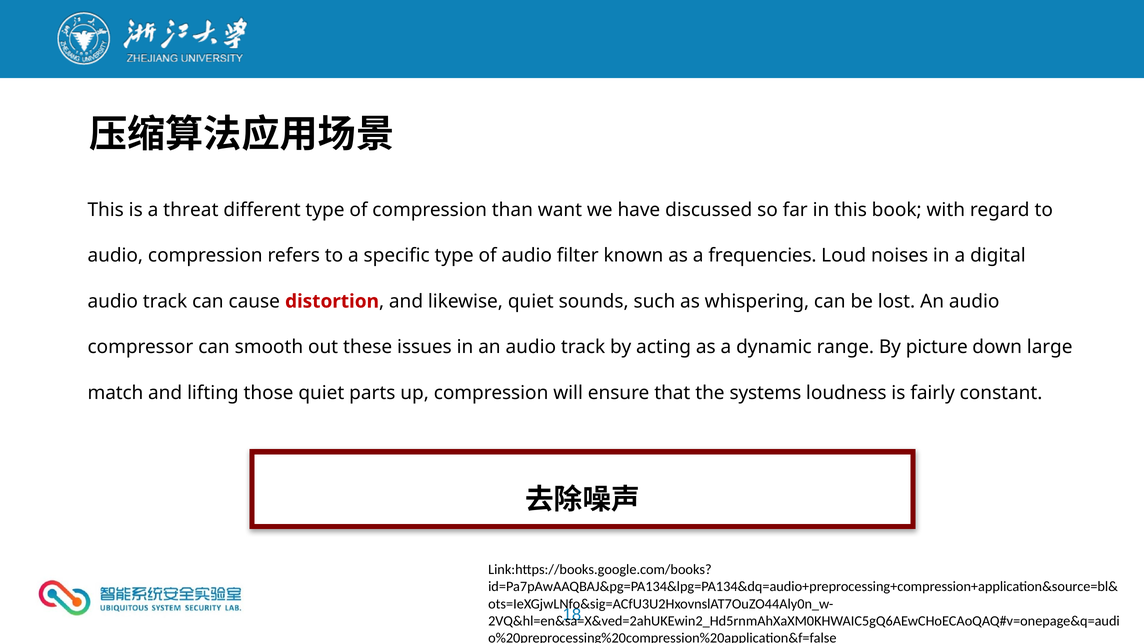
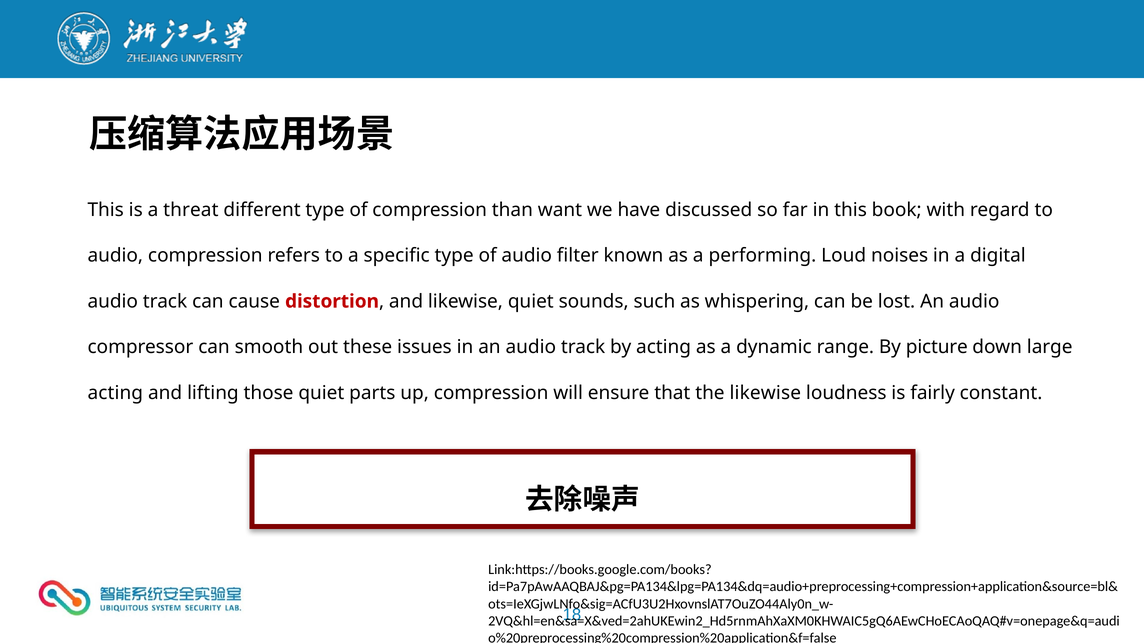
frequencies: frequencies -> performing
match at (115, 393): match -> acting
the systems: systems -> likewise
